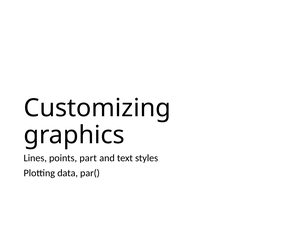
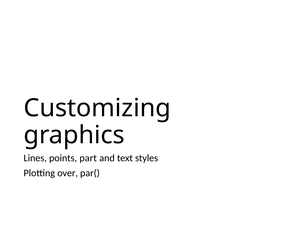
data: data -> over
